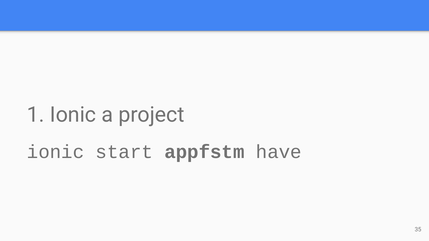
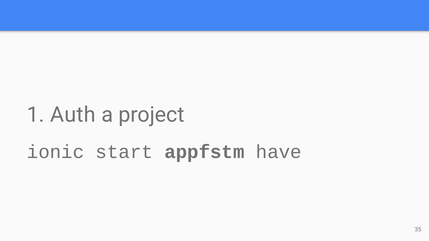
1 Ionic: Ionic -> Auth
